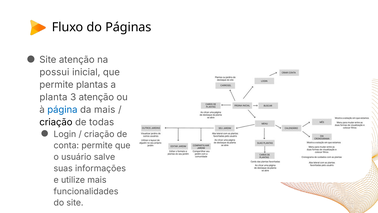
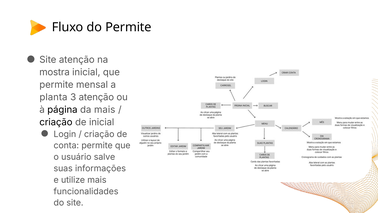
do Páginas: Páginas -> Permite
possui: possui -> mostra
plantas: plantas -> mensal
página colour: blue -> black
de todas: todas -> inicial
